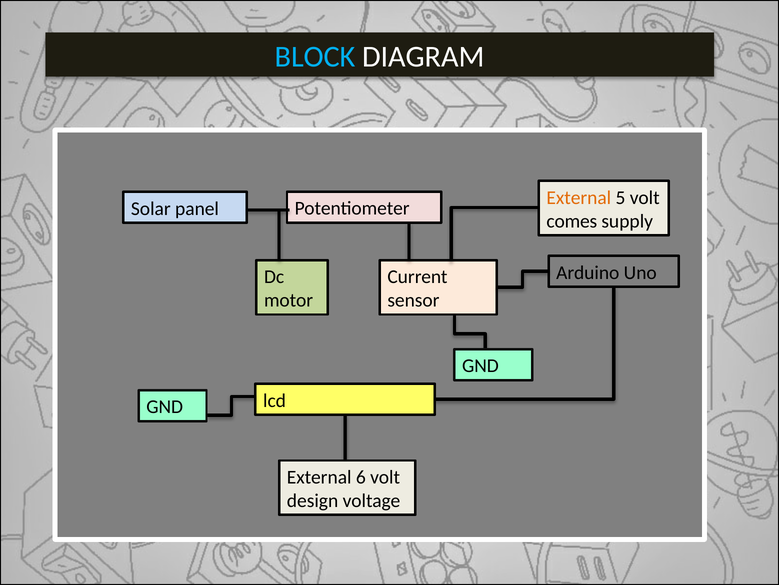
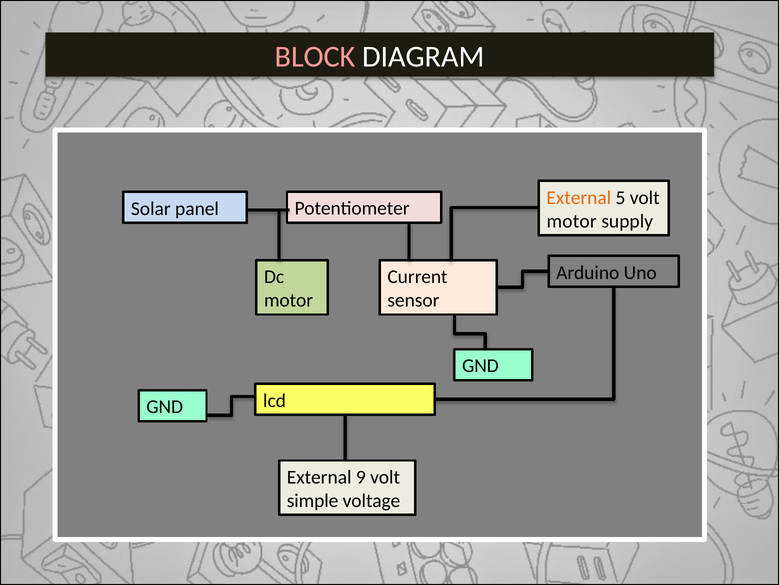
BLOCK colour: light blue -> pink
comes at (572, 221): comes -> motor
6: 6 -> 9
design: design -> simple
